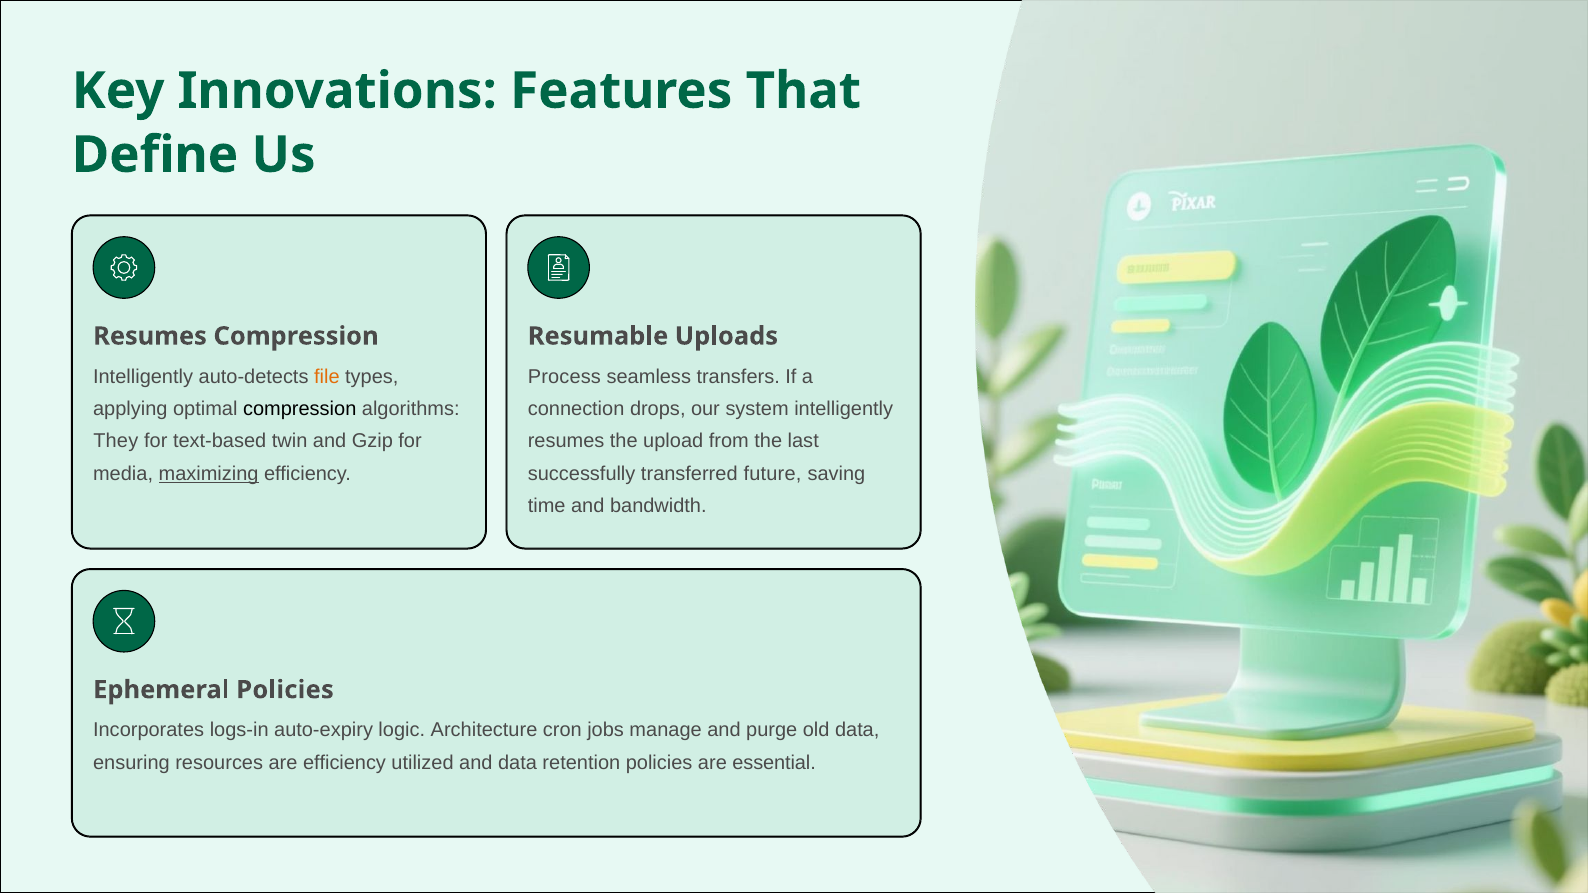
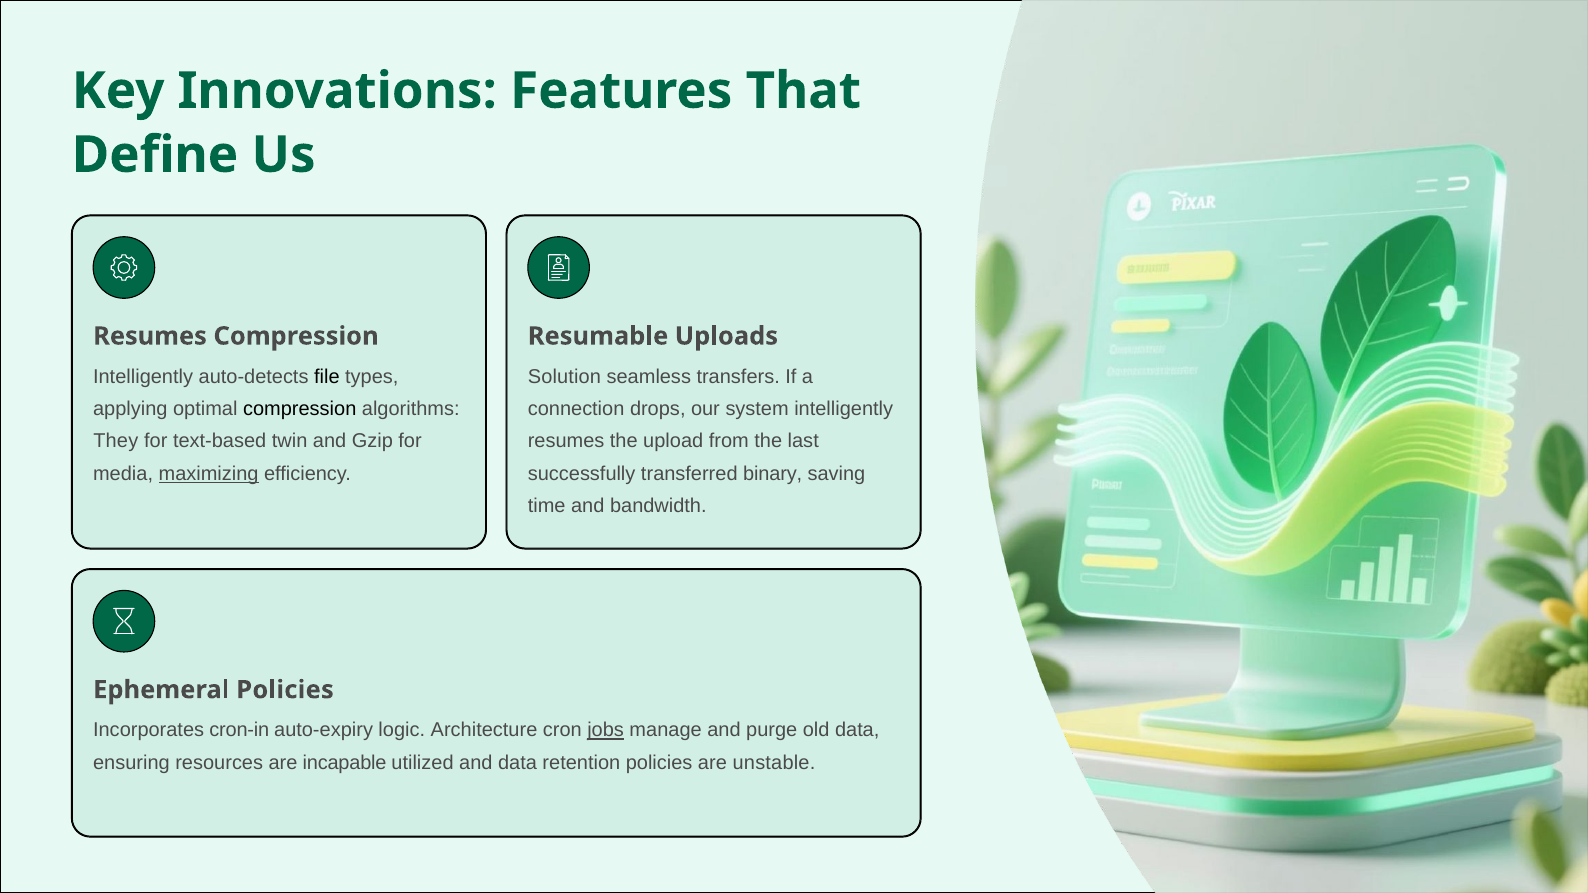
file colour: orange -> black
Process: Process -> Solution
future: future -> binary
logs-in: logs-in -> cron-in
jobs underline: none -> present
are efficiency: efficiency -> incapable
essential: essential -> unstable
